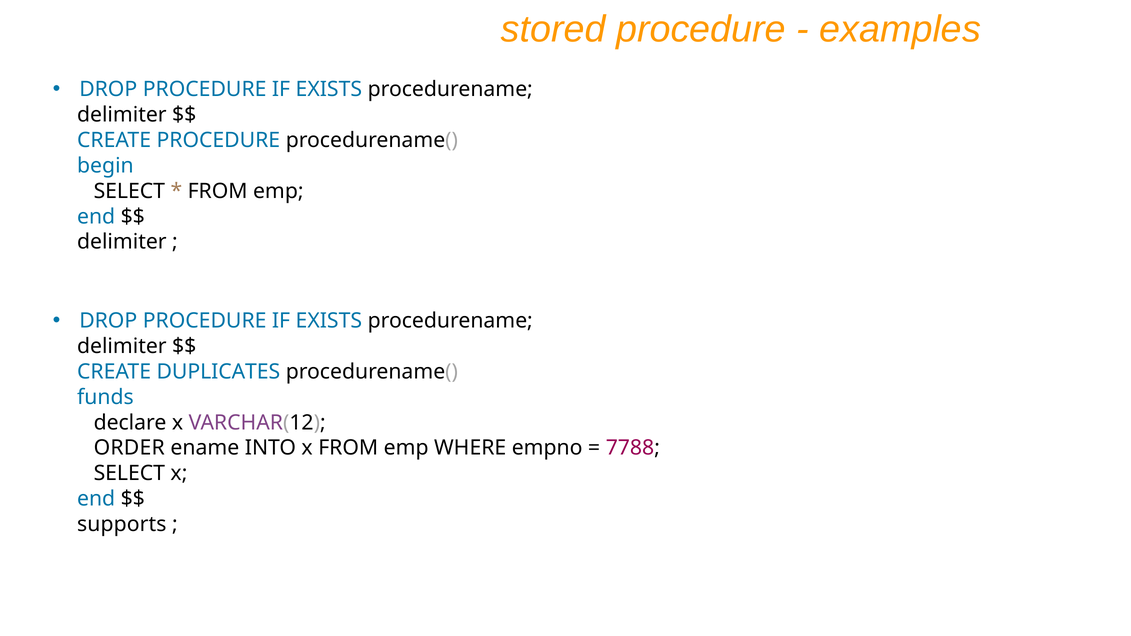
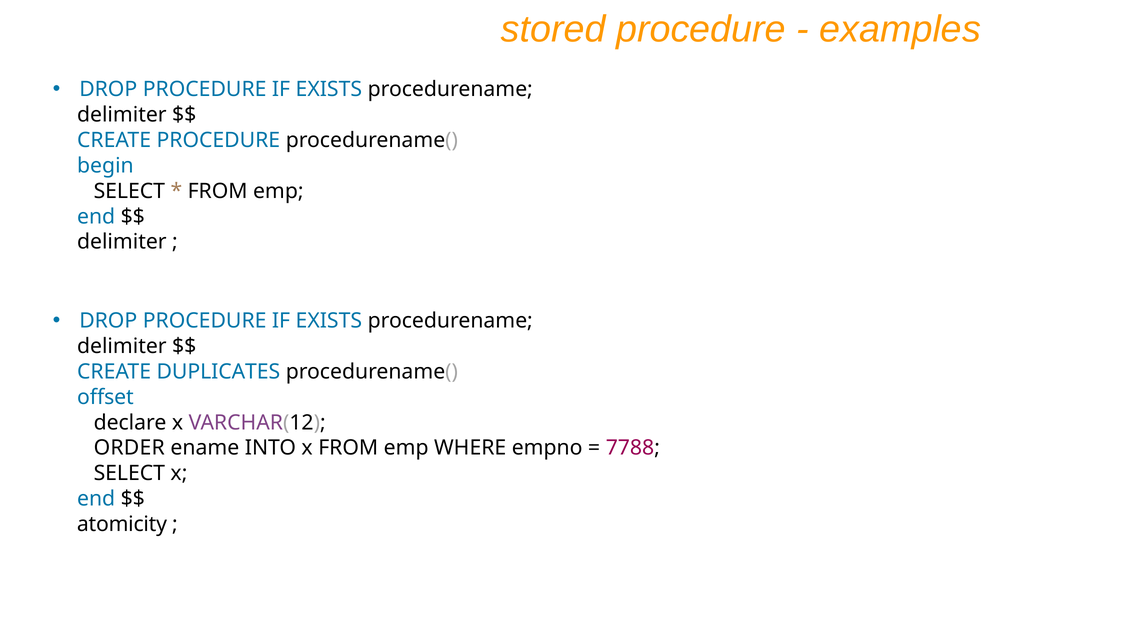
funds: funds -> offset
supports: supports -> atomicity
